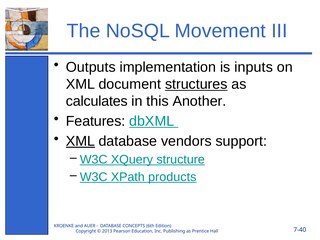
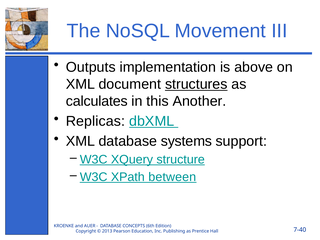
inputs: inputs -> above
Features: Features -> Replicas
XML at (80, 141) underline: present -> none
vendors: vendors -> systems
products: products -> between
